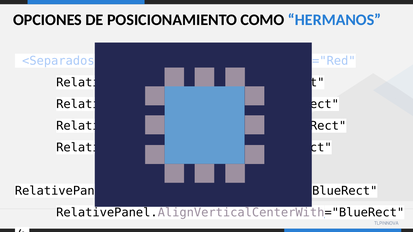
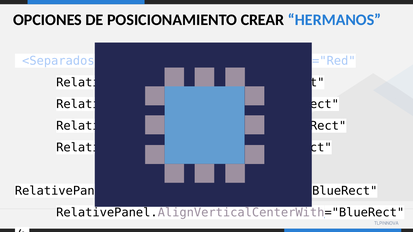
COMO: COMO -> CREAR
